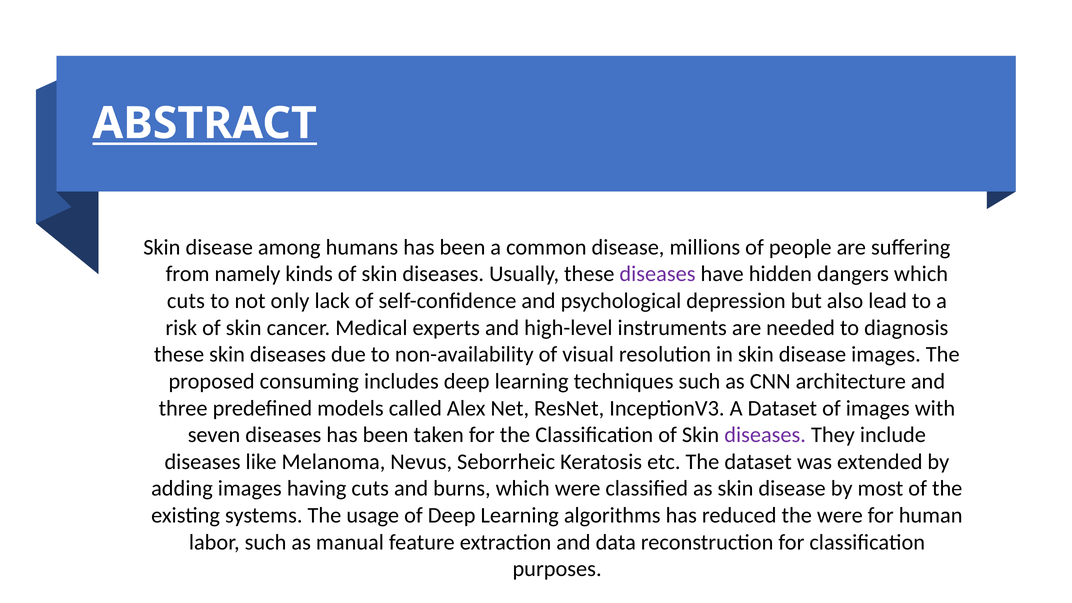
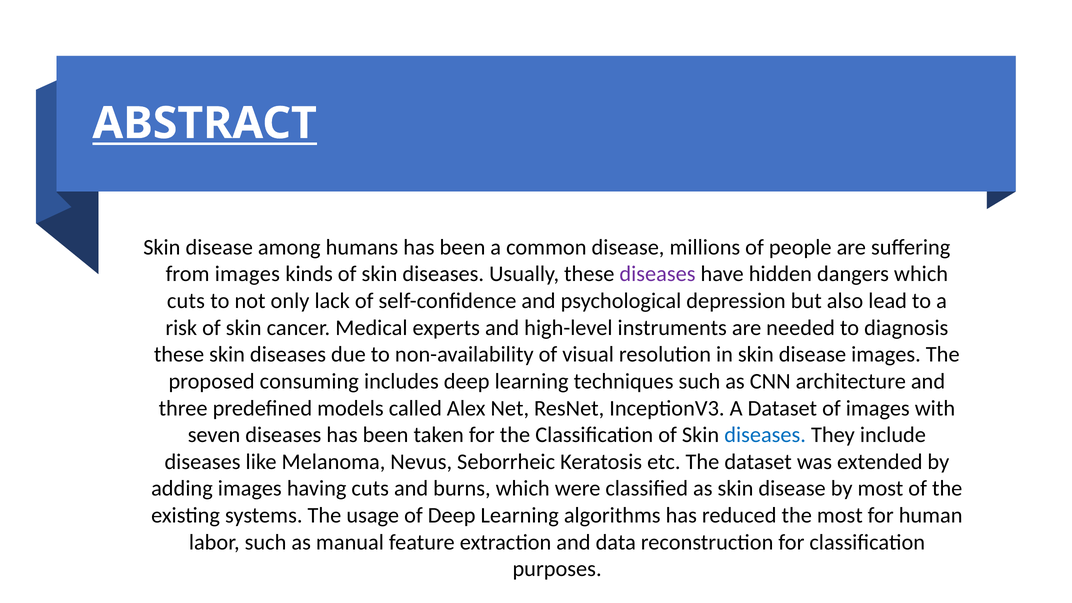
from namely: namely -> images
diseases at (765, 435) colour: purple -> blue
the were: were -> most
